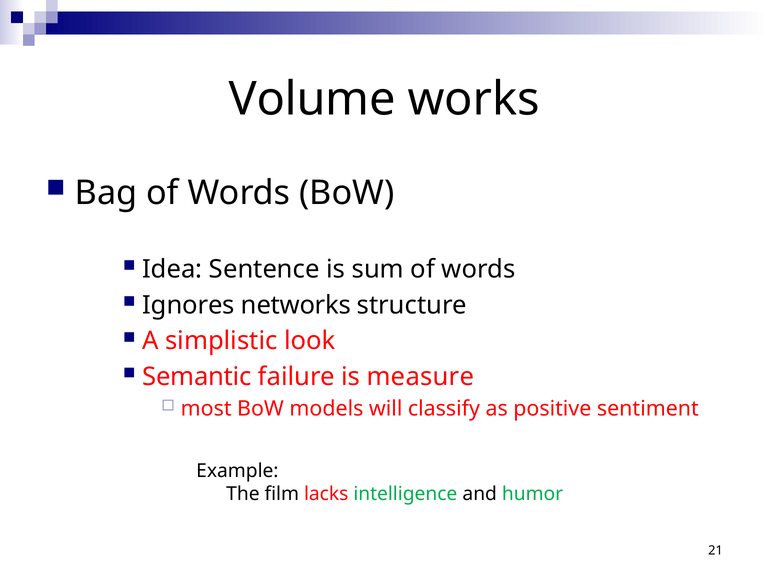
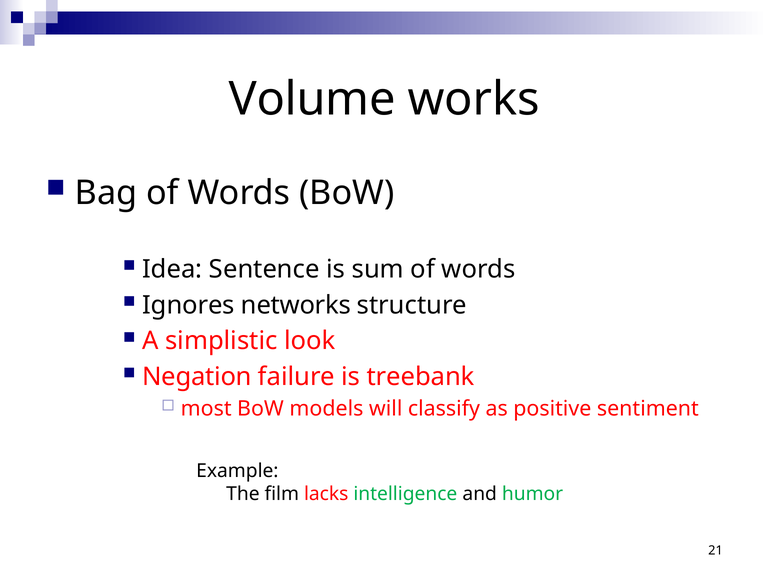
Semantic: Semantic -> Negation
measure: measure -> treebank
